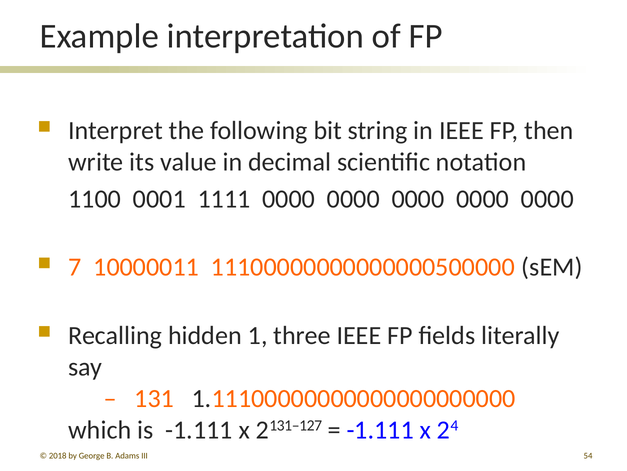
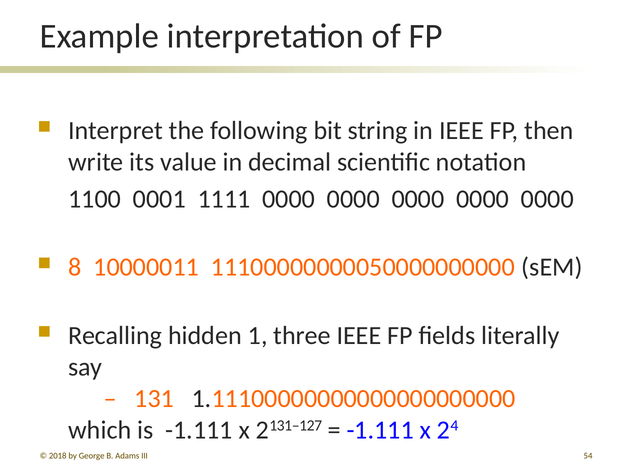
7: 7 -> 8
11100000000000000500000: 11100000000000000500000 -> 11100000000050000000000
